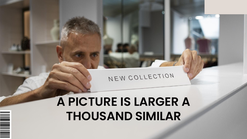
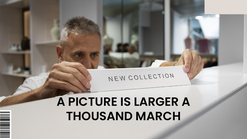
SIMILAR: SIMILAR -> MARCH
